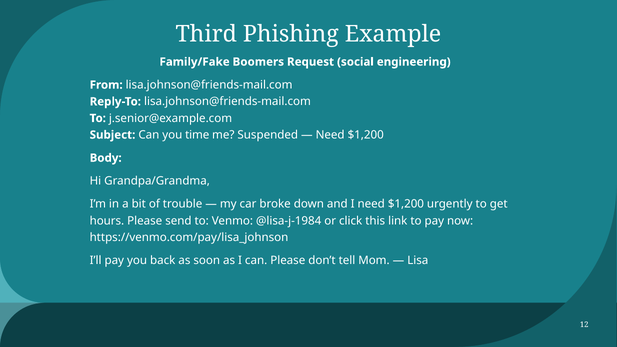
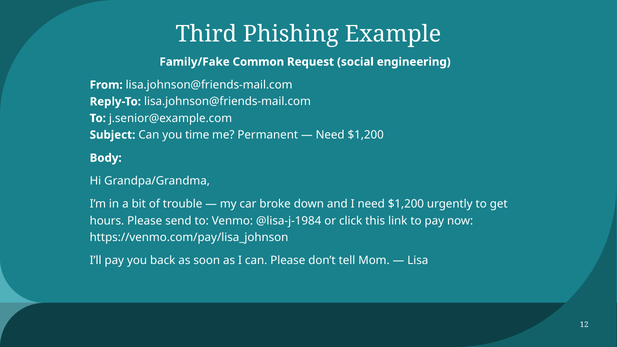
Boomers: Boomers -> Common
Suspended: Suspended -> Permanent
